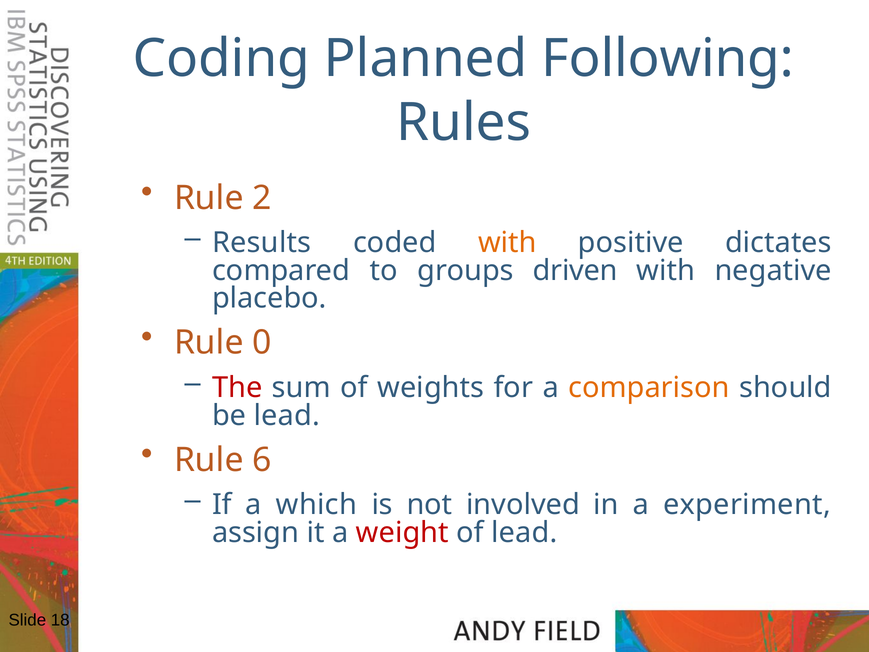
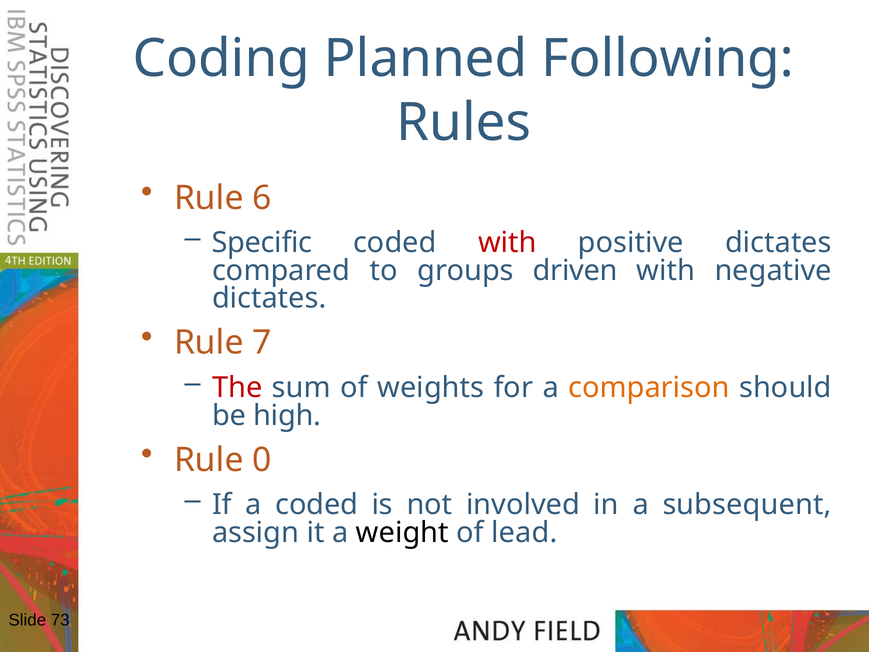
2: 2 -> 6
Results: Results -> Specific
with at (507, 243) colour: orange -> red
placebo at (269, 298): placebo -> dictates
0: 0 -> 7
be lead: lead -> high
6: 6 -> 0
a which: which -> coded
experiment: experiment -> subsequent
weight colour: red -> black
18: 18 -> 73
